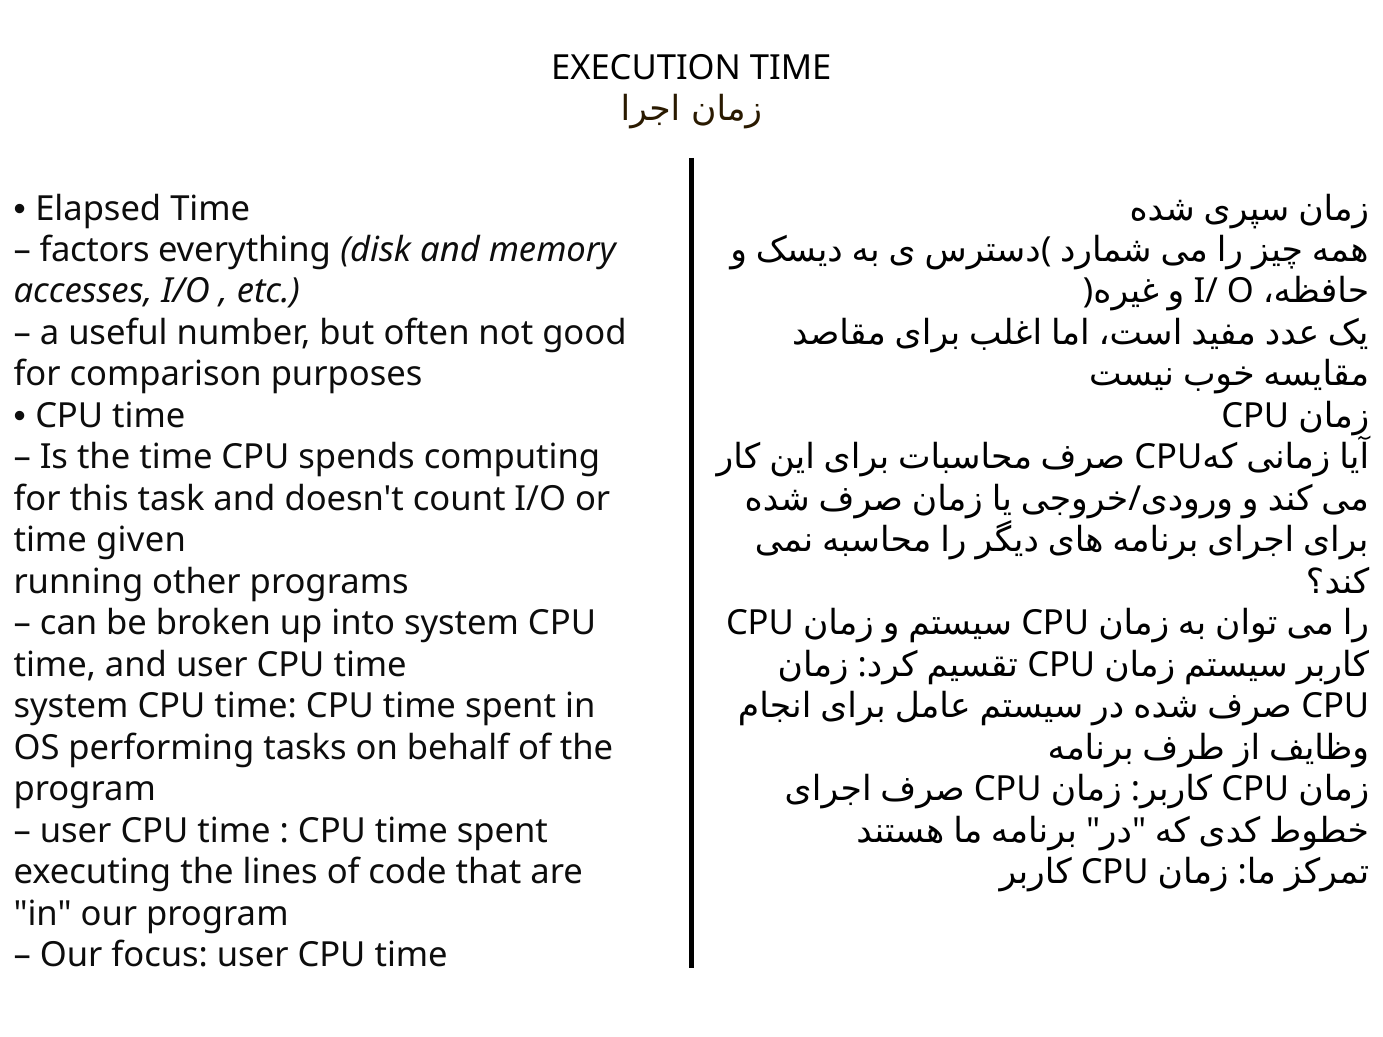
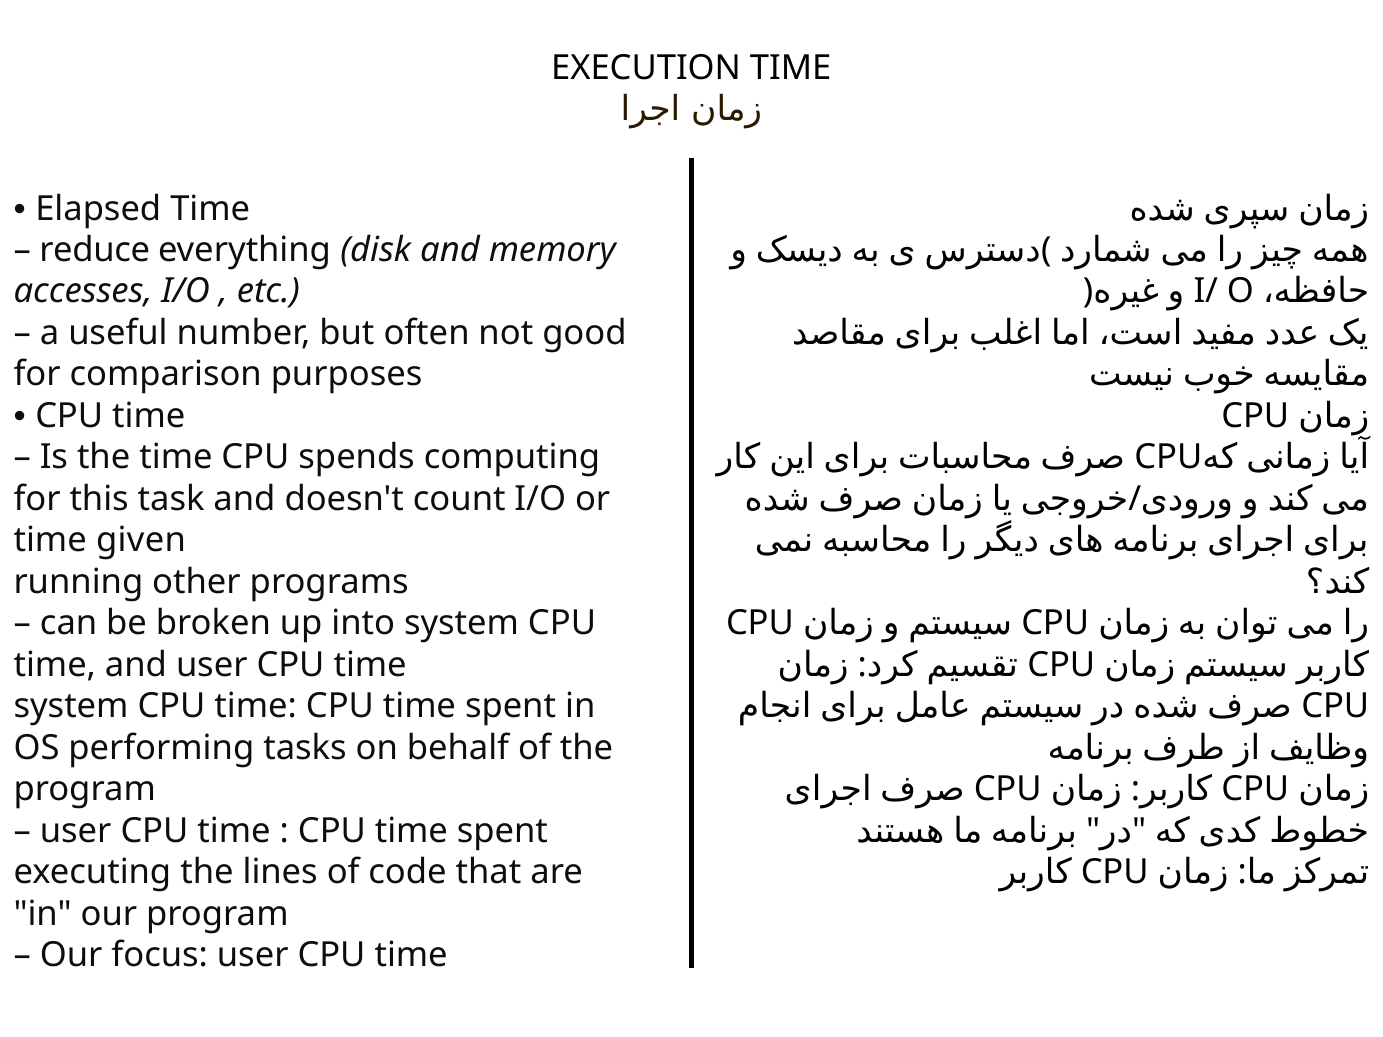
factors: factors -> reduce
